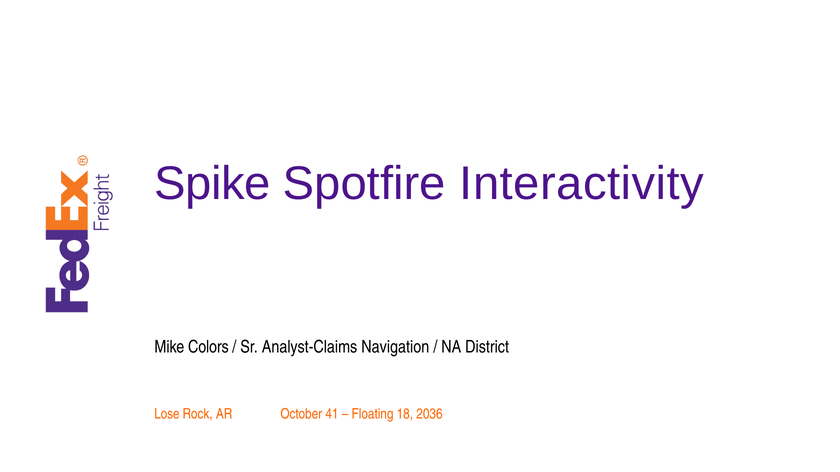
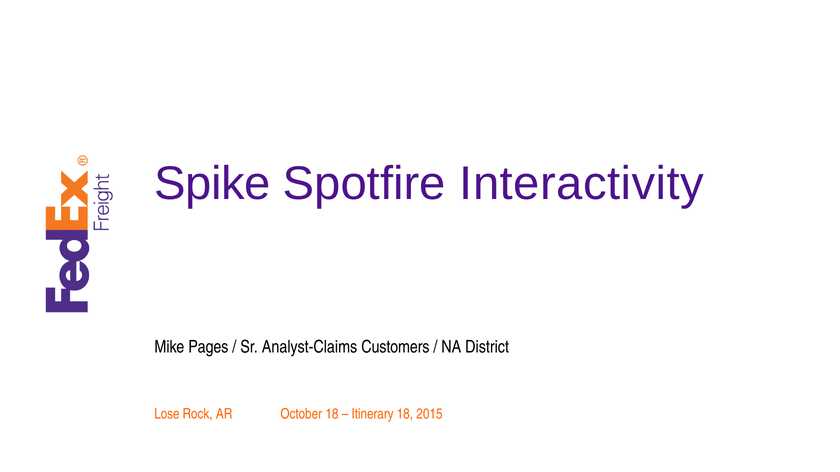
Colors: Colors -> Pages
Navigation: Navigation -> Customers
October 41: 41 -> 18
Floating: Floating -> Itinerary
2036: 2036 -> 2015
